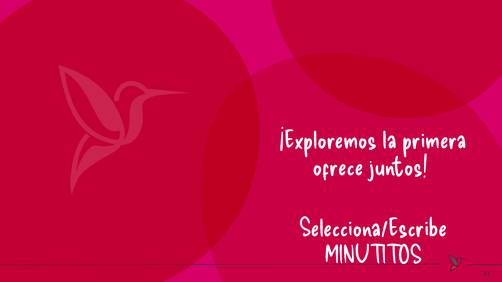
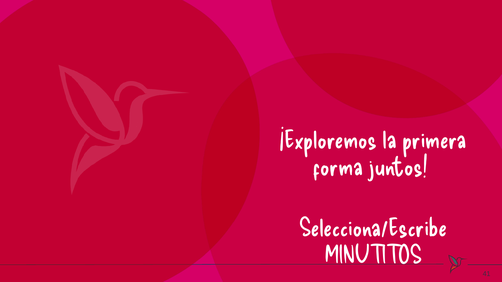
ofrece: ofrece -> forma
